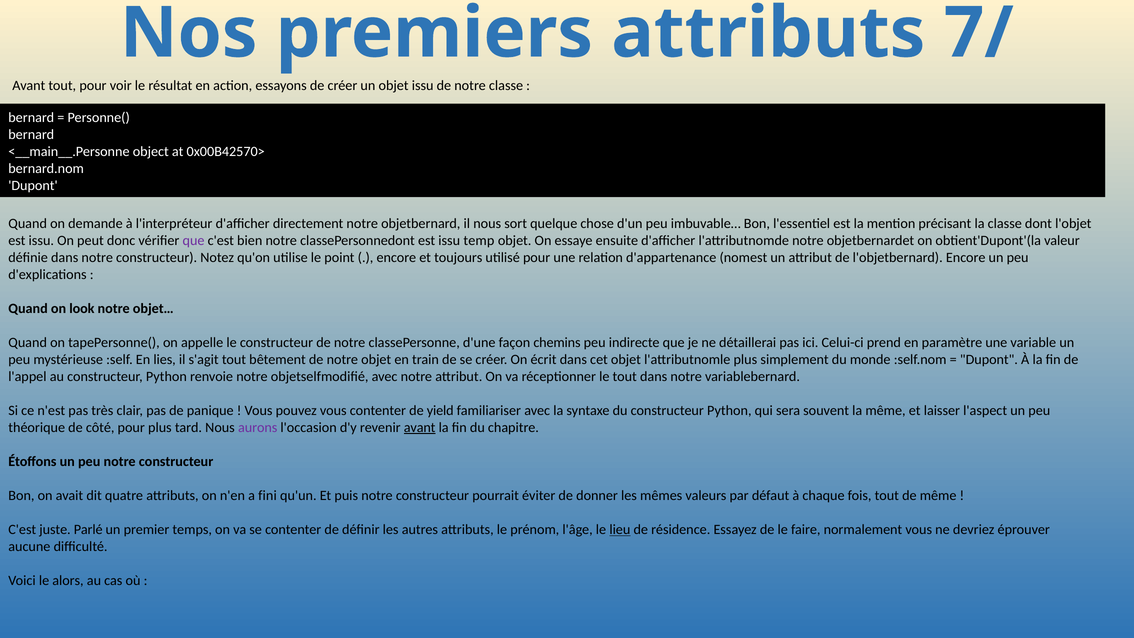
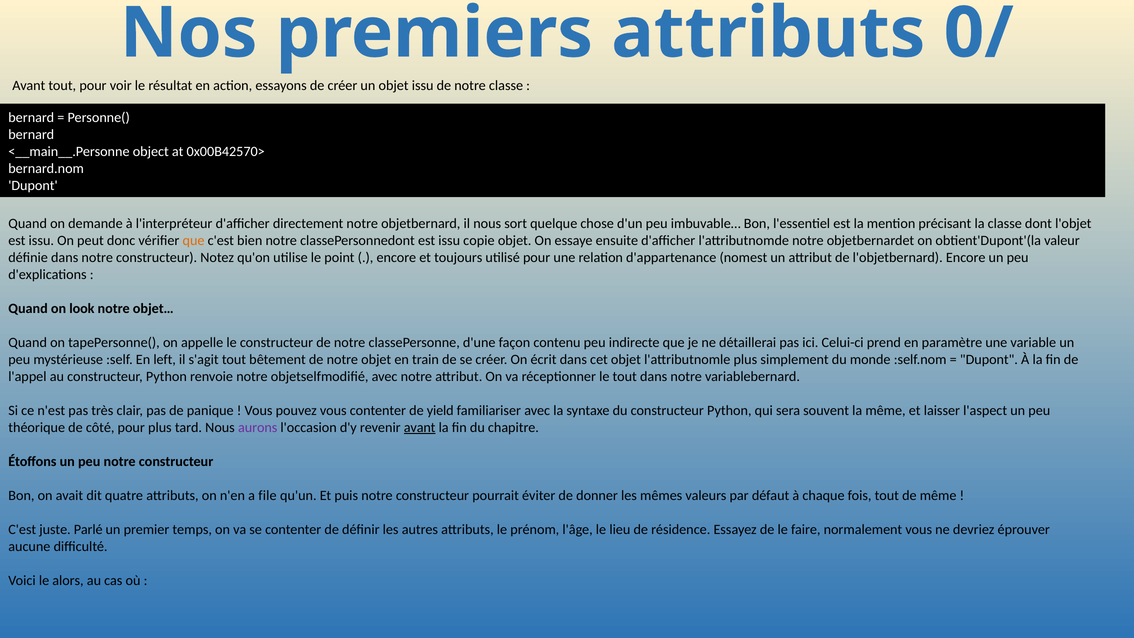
7/: 7/ -> 0/
que at (194, 240) colour: purple -> orange
temp: temp -> copie
chemins: chemins -> contenu
lies: lies -> left
fini: fini -> file
lieu underline: present -> none
